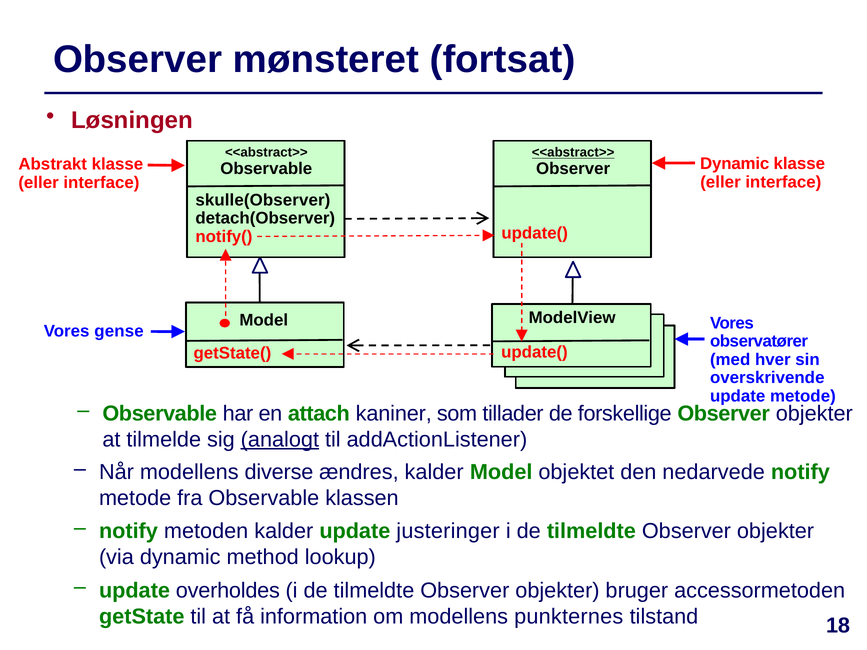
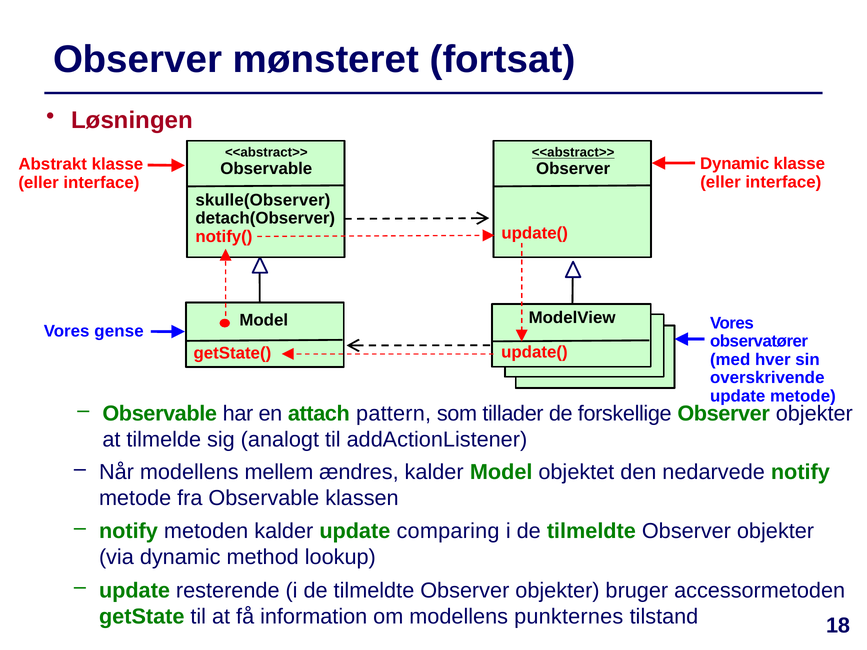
kaniner: kaniner -> pattern
analogt underline: present -> none
diverse: diverse -> mellem
justeringer: justeringer -> comparing
overholdes: overholdes -> resterende
